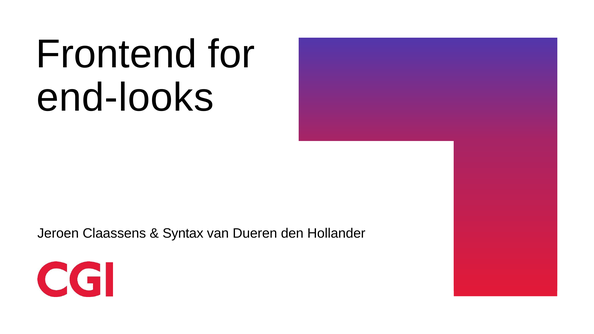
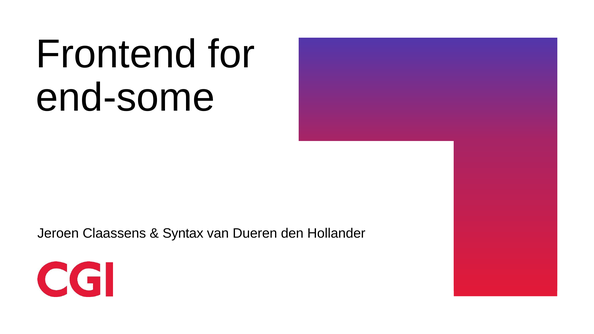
end-looks: end-looks -> end-some
